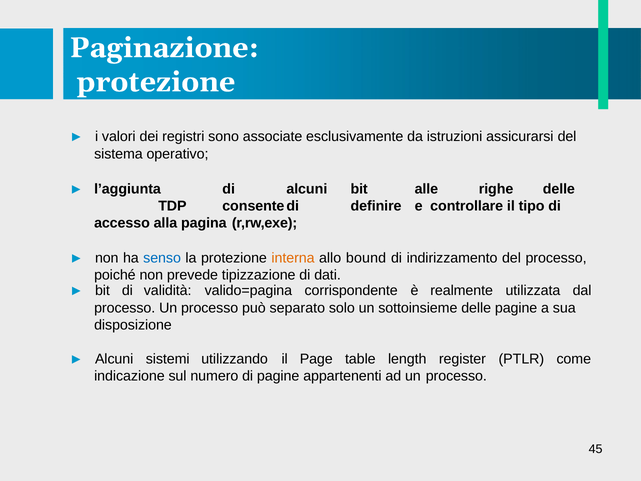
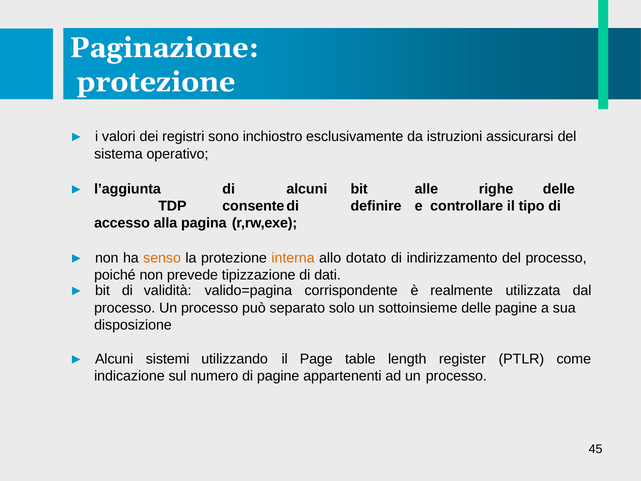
associate: associate -> inchiostro
senso colour: blue -> orange
bound: bound -> dotato
